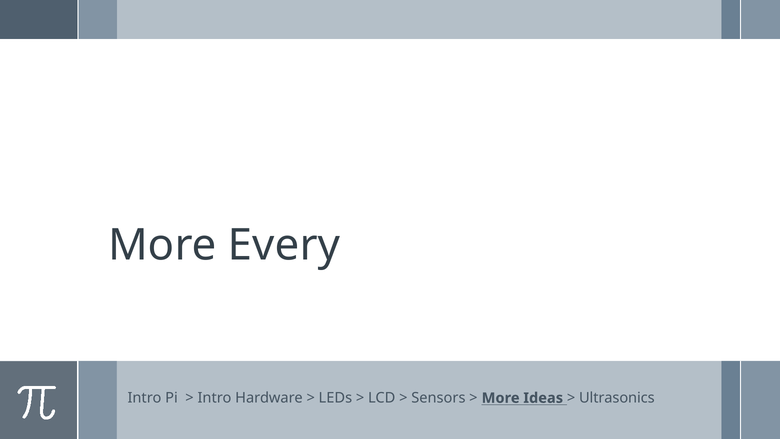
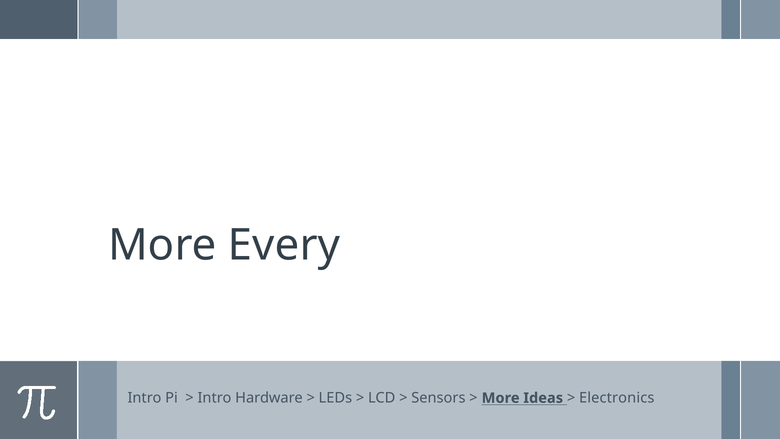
Ultrasonics: Ultrasonics -> Electronics
